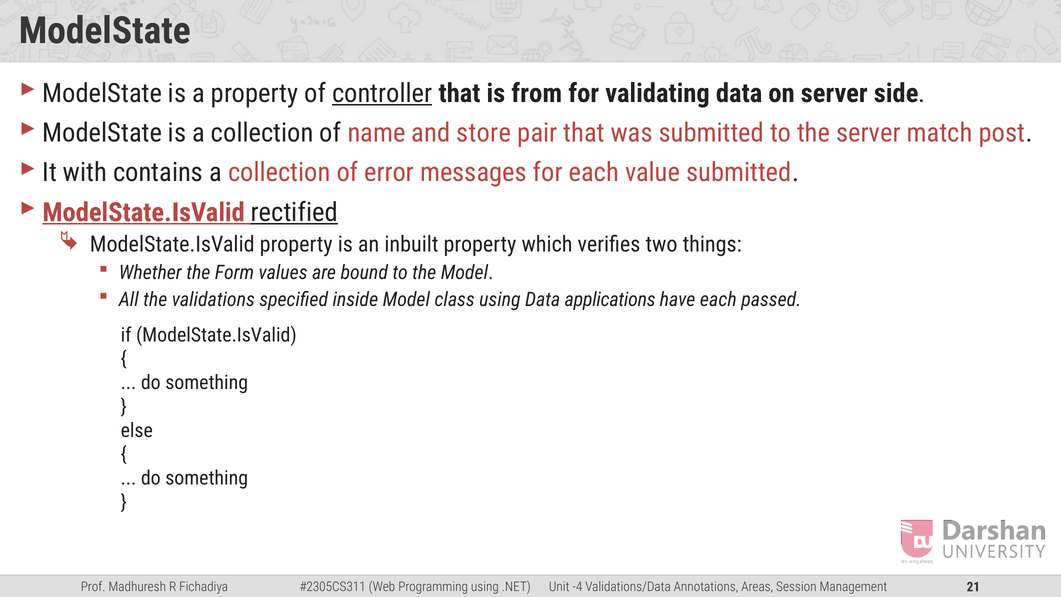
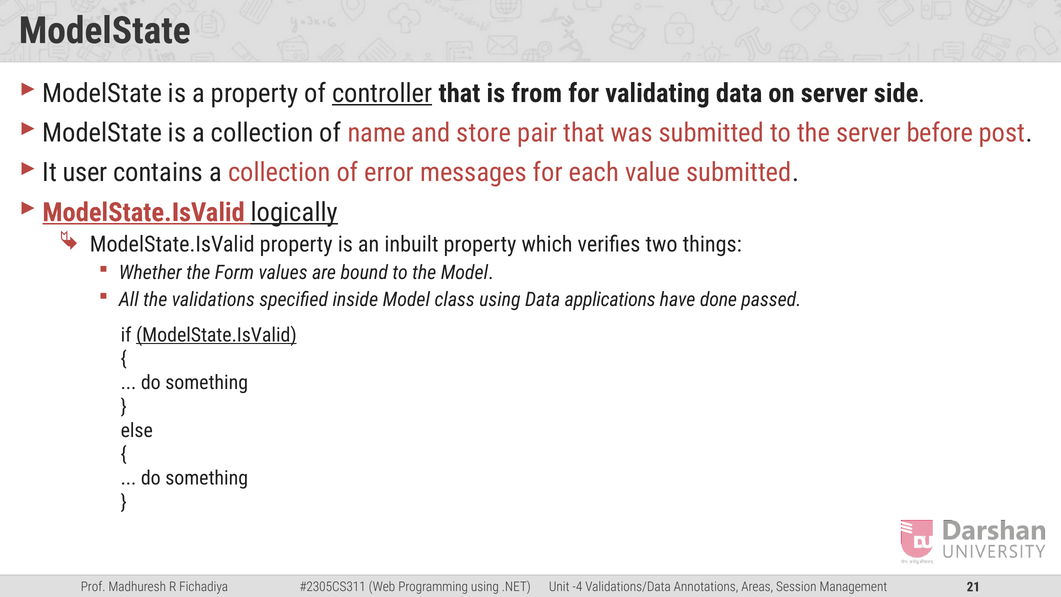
match: match -> before
with: with -> user
rectified: rectified -> logically
have each: each -> done
ModelState.IsValid at (216, 335) underline: none -> present
